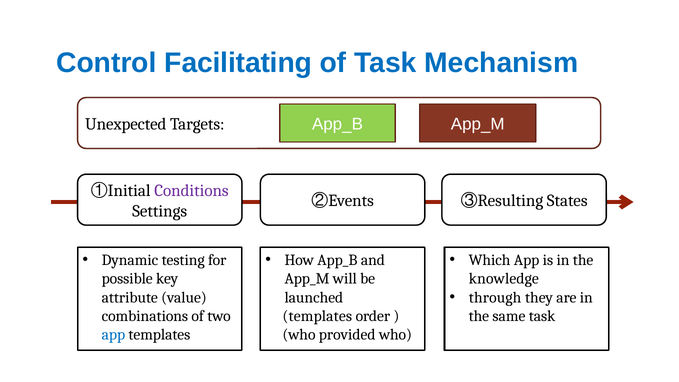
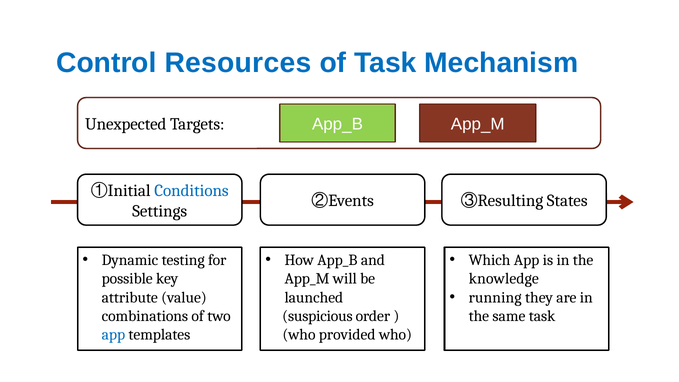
Facilitating: Facilitating -> Resources
Conditions colour: purple -> blue
through: through -> running
templates at (317, 316): templates -> suspicious
